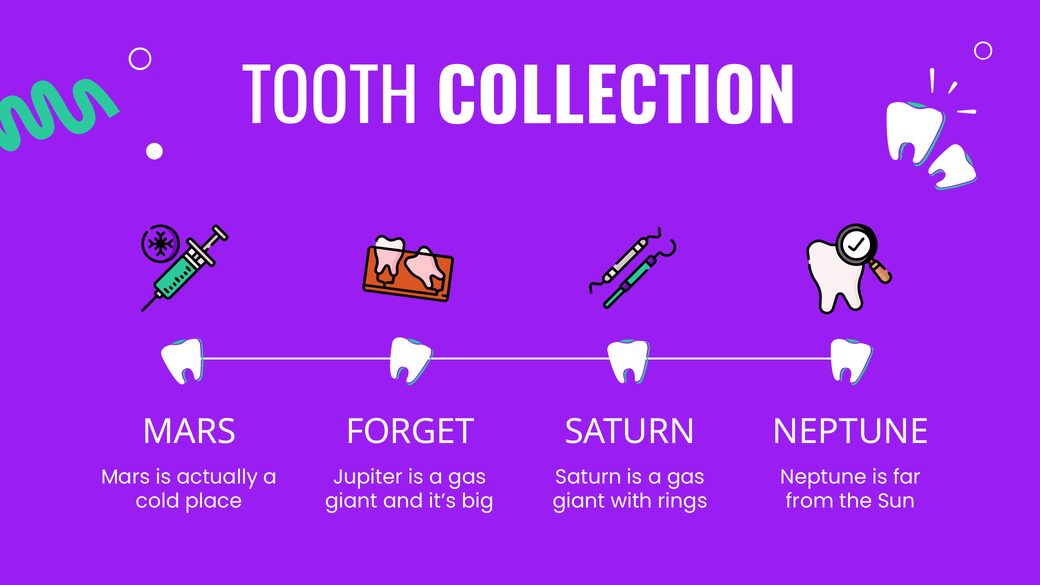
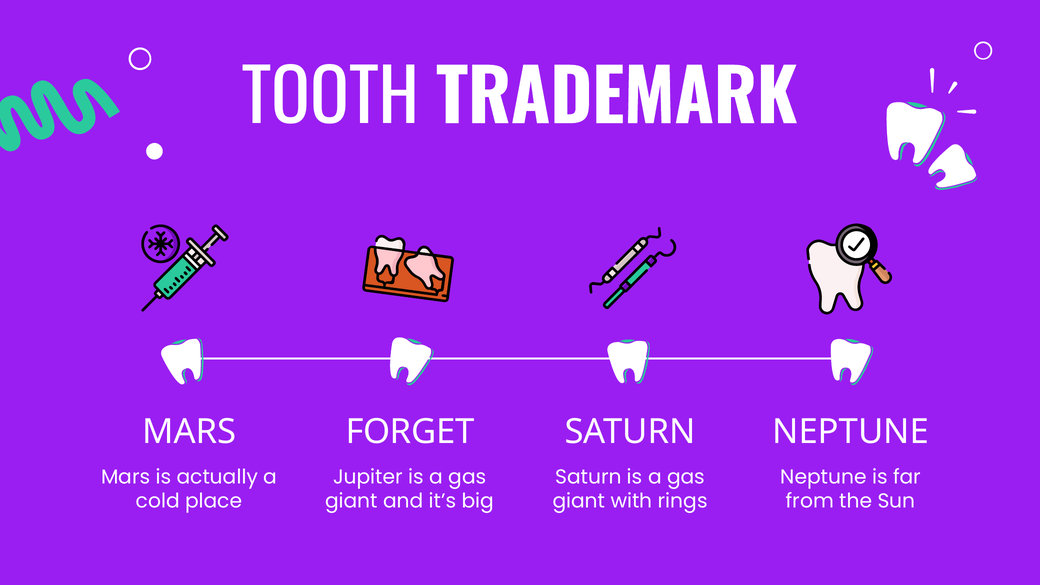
COLLECTION: COLLECTION -> TRADEMARK
